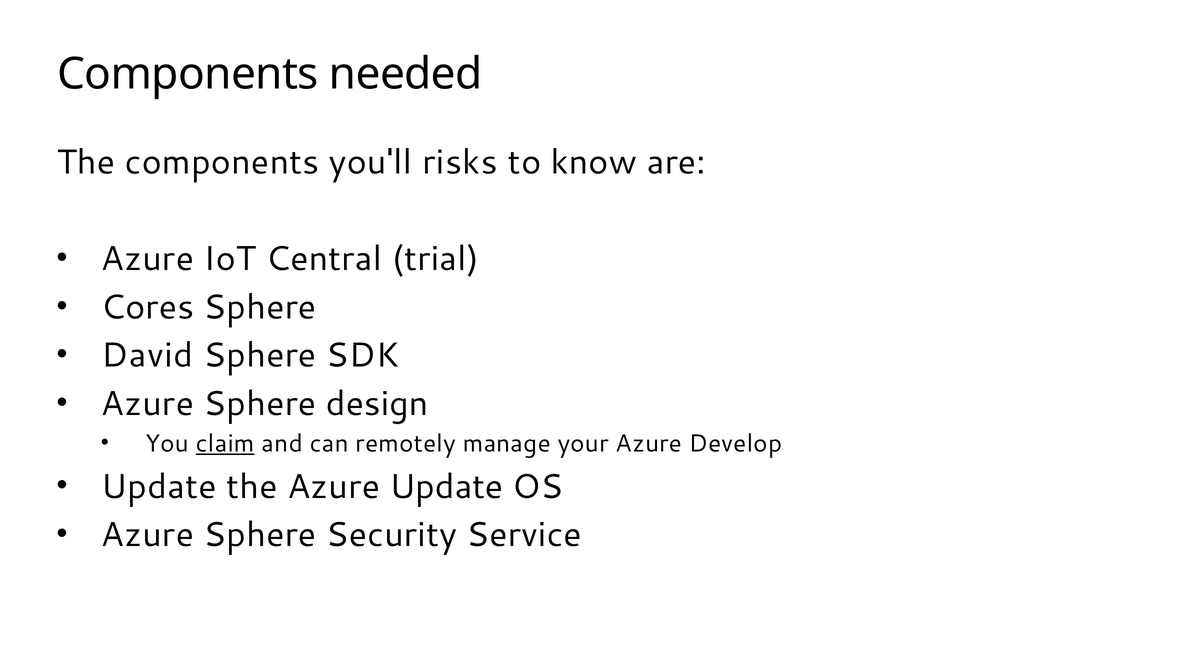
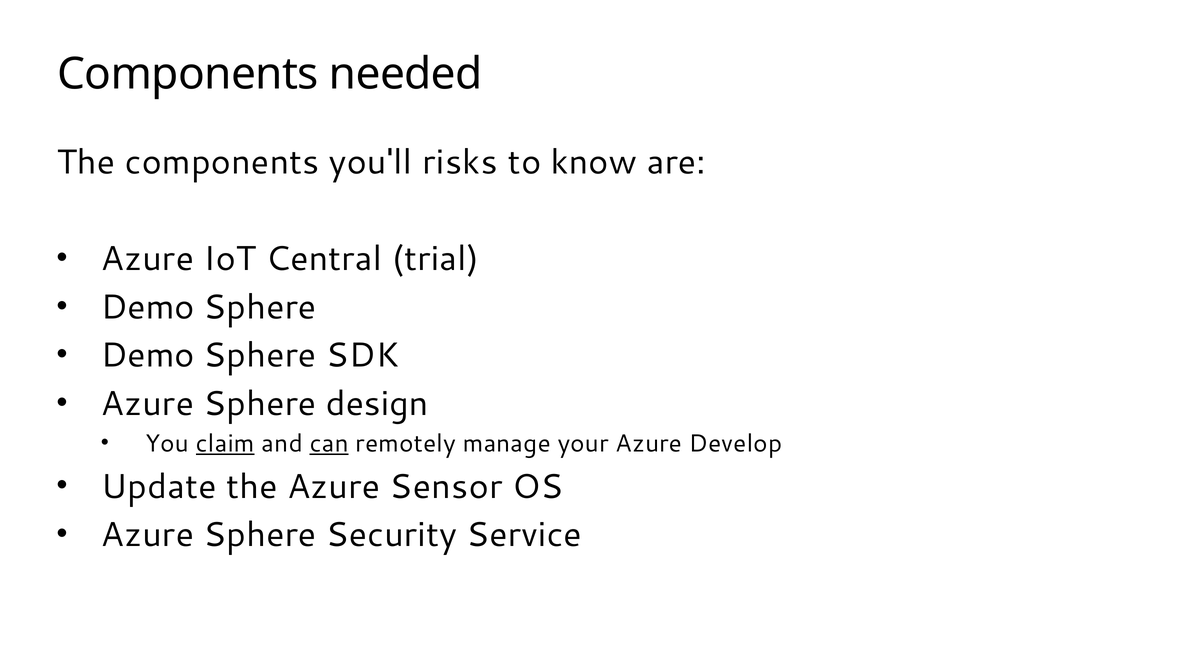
Cores at (148, 307): Cores -> Demo
David at (147, 355): David -> Demo
can underline: none -> present
Azure Update: Update -> Sensor
